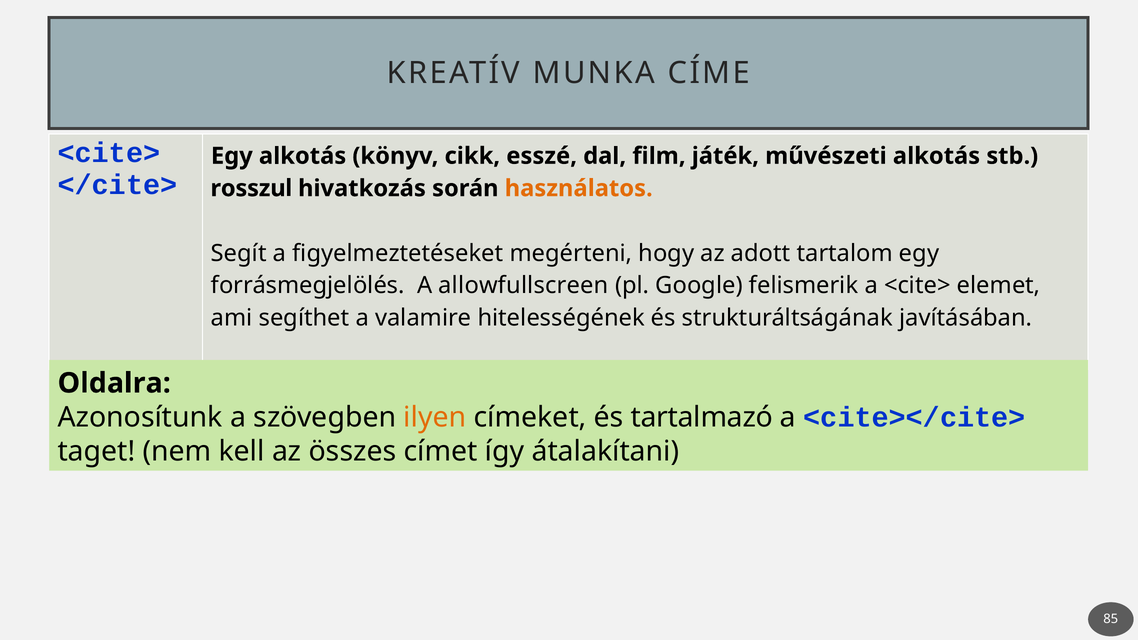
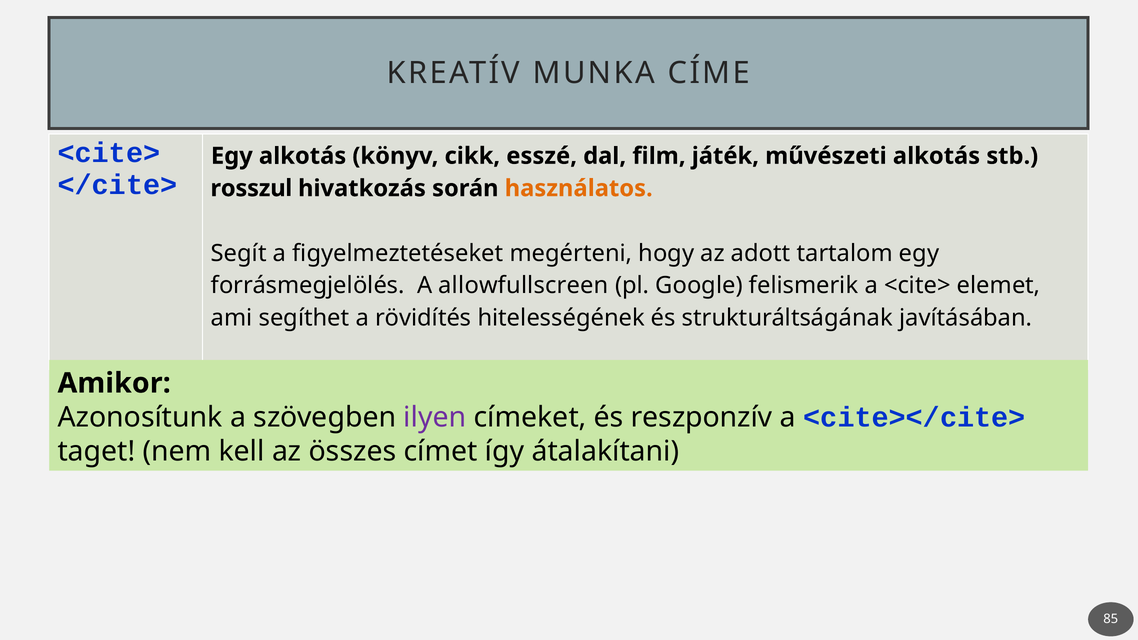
valamire: valamire -> rövidítés
Oldalra: Oldalra -> Amikor
ilyen colour: orange -> purple
tartalmazó: tartalmazó -> reszponzív
